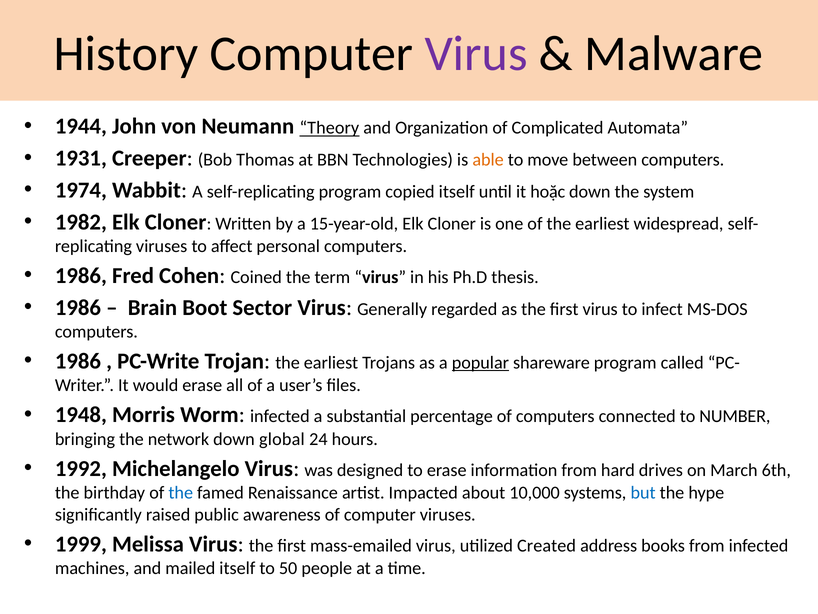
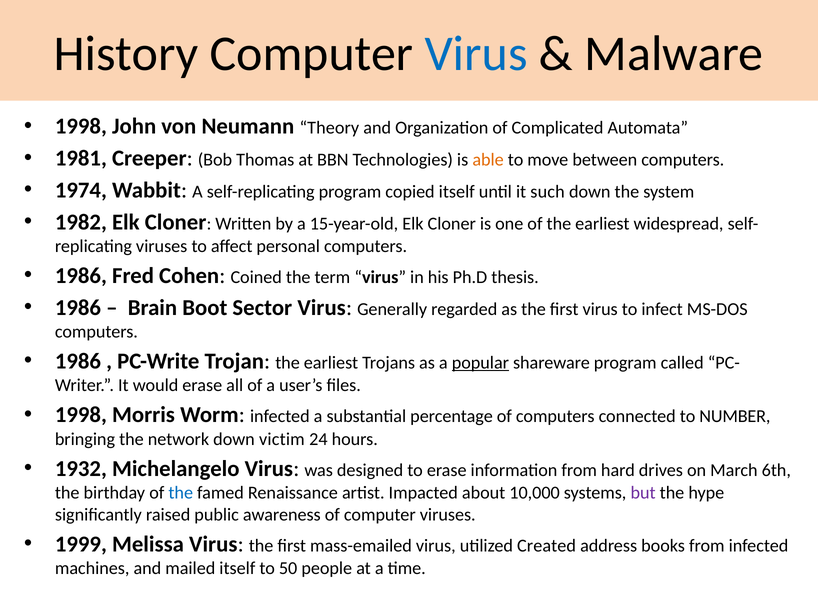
Virus at (476, 54) colour: purple -> blue
1944 at (81, 126): 1944 -> 1998
Theory underline: present -> none
1931: 1931 -> 1981
hoặc: hoặc -> such
1948 at (81, 415): 1948 -> 1998
global: global -> victim
1992: 1992 -> 1932
but colour: blue -> purple
